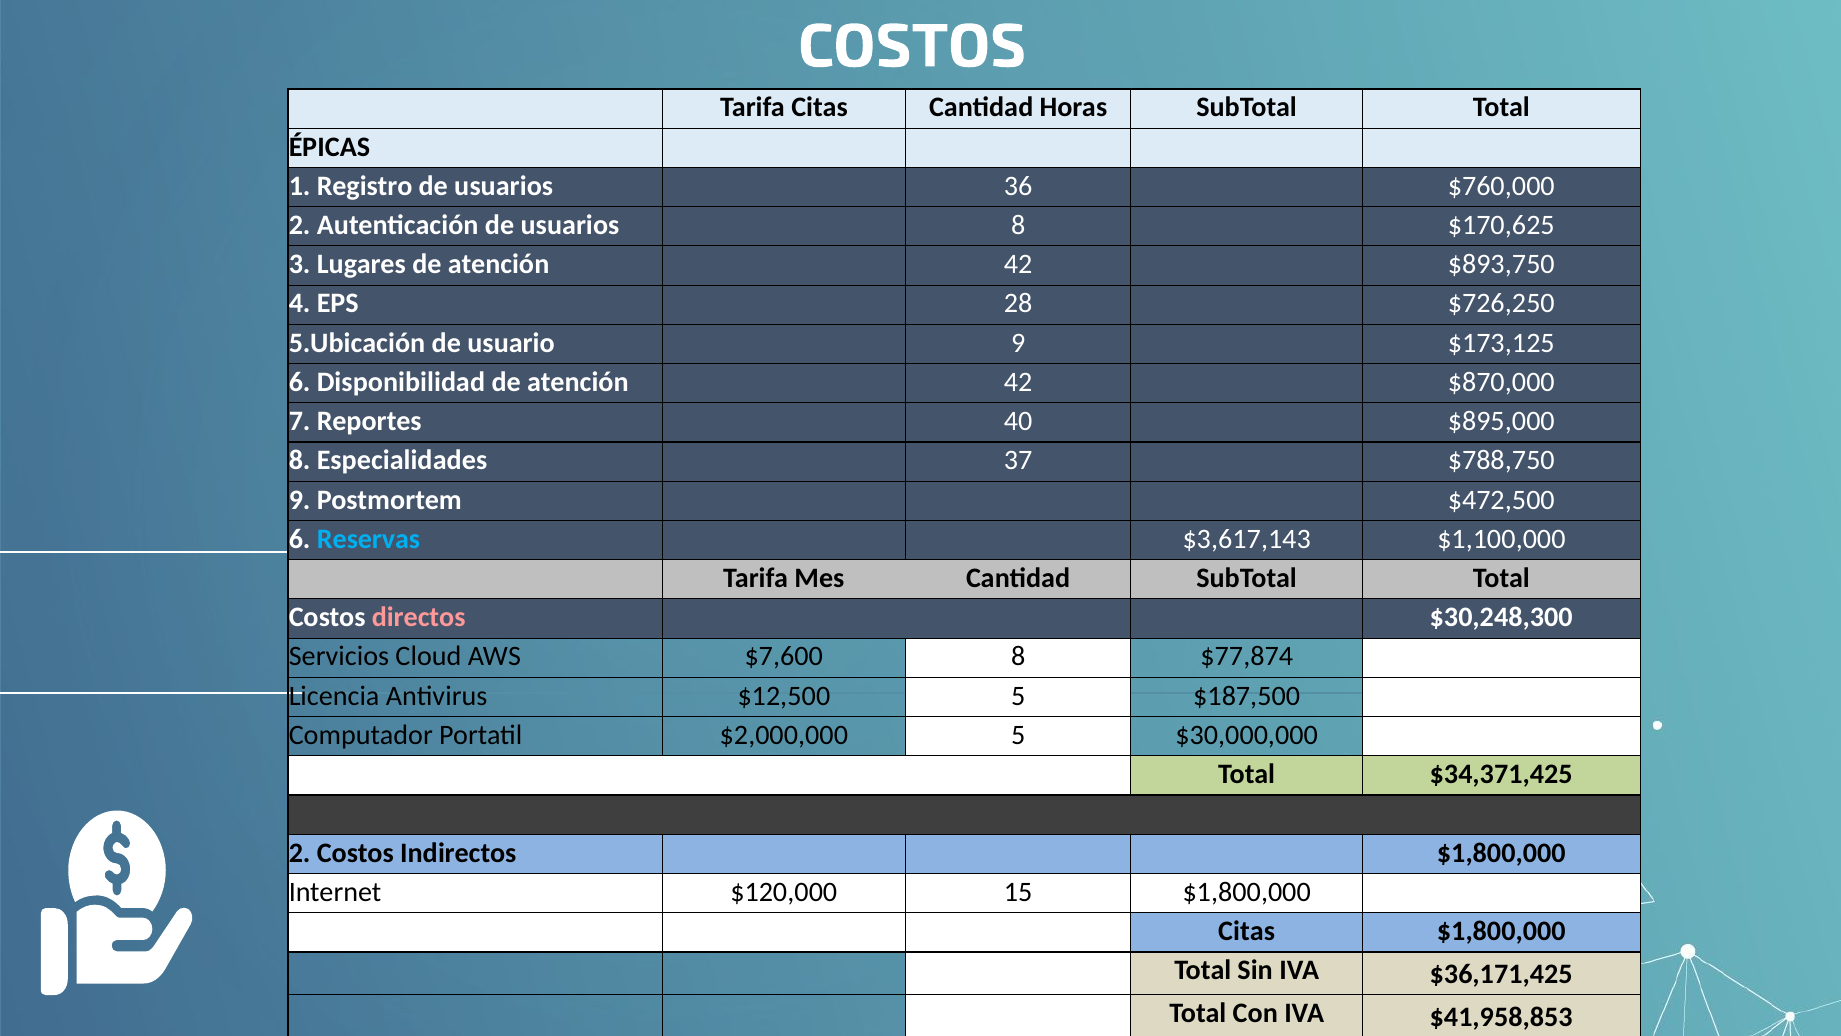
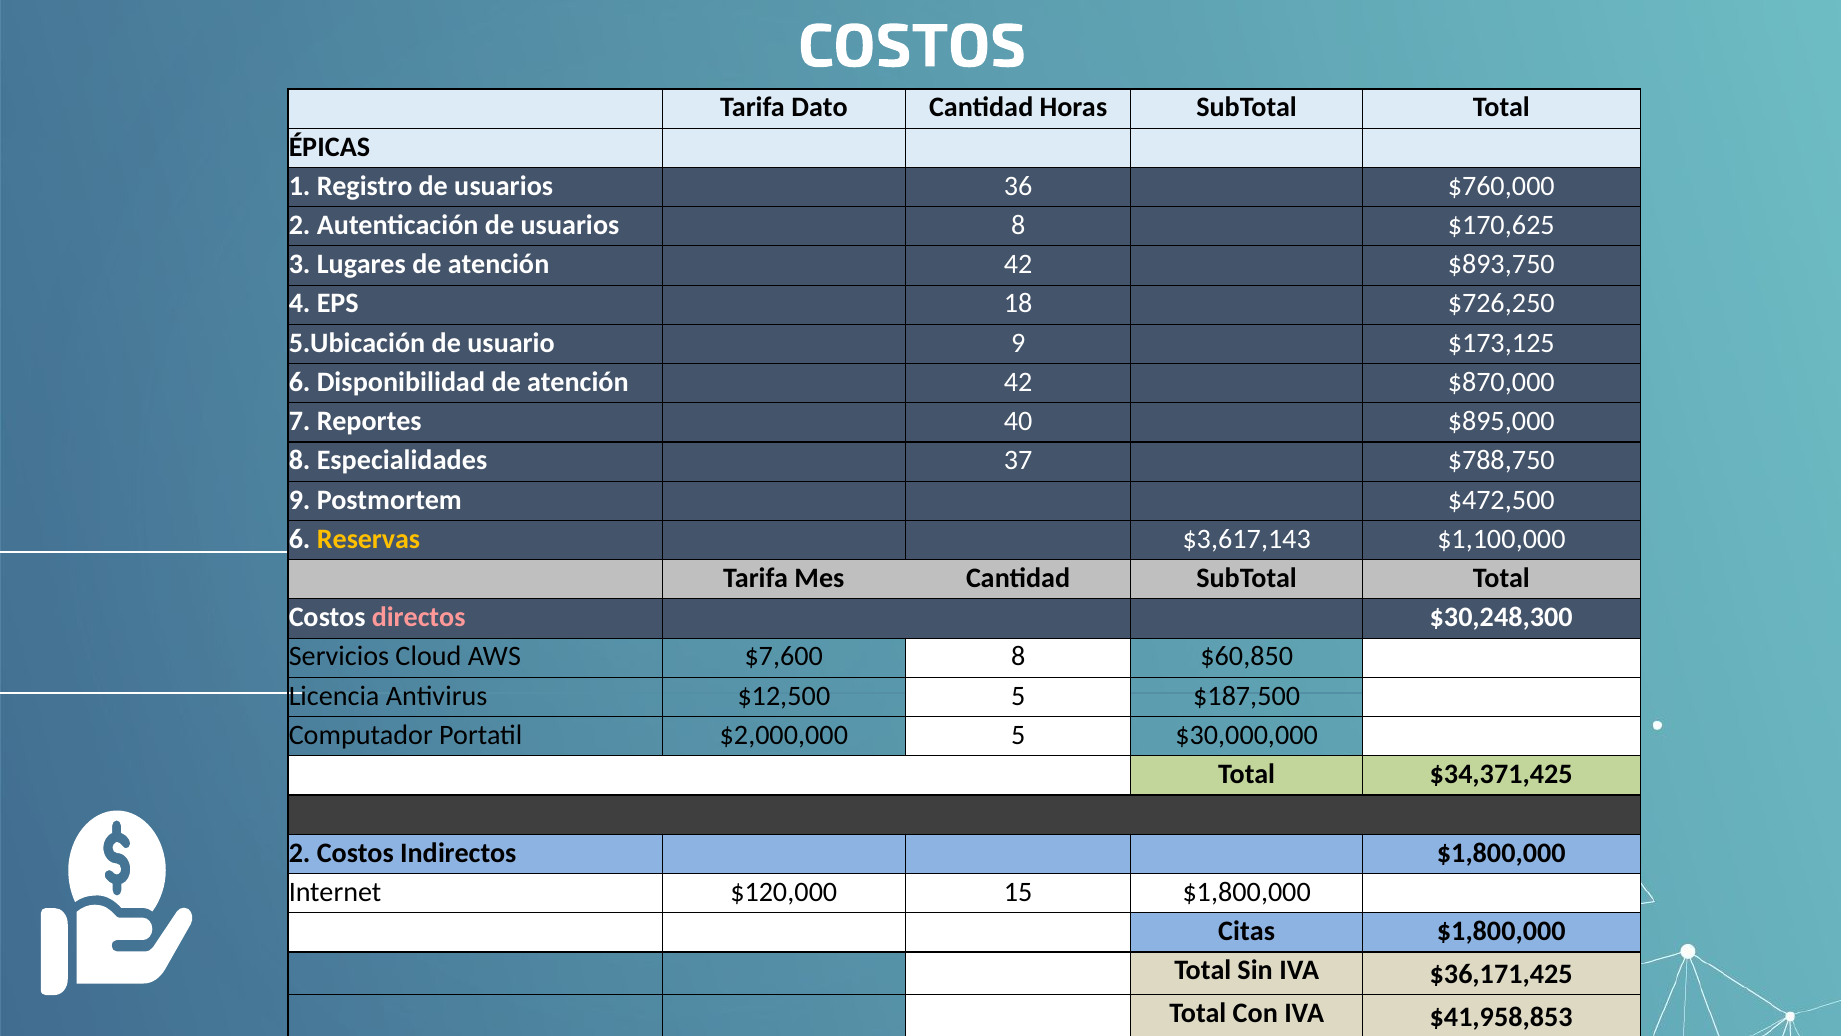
Tarifa Citas: Citas -> Dato
28: 28 -> 18
Reservas colour: light blue -> yellow
$77,874: $77,874 -> $60,850
